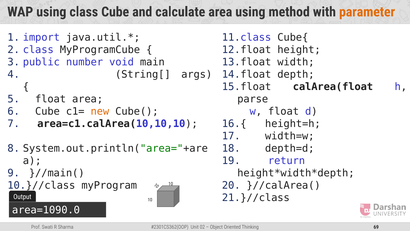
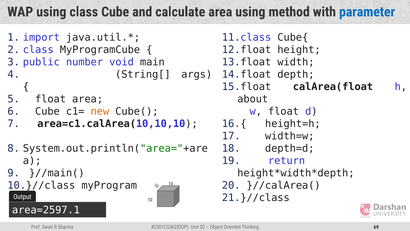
parameter colour: orange -> blue
parse: parse -> about
area=1090.0: area=1090.0 -> area=2597.1
